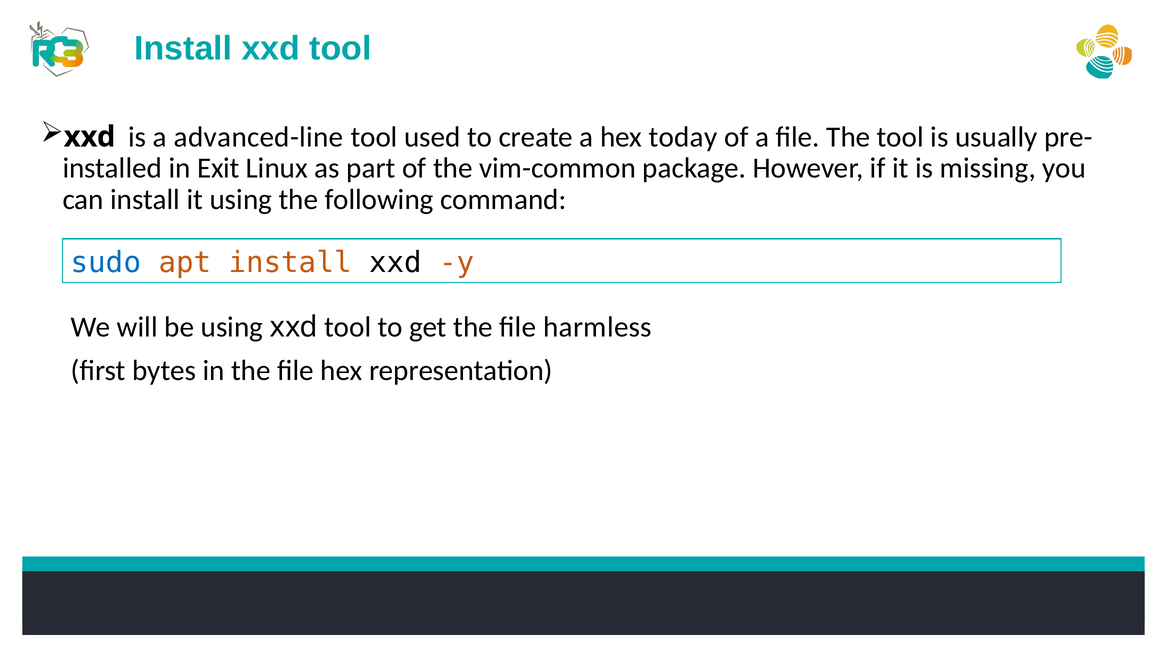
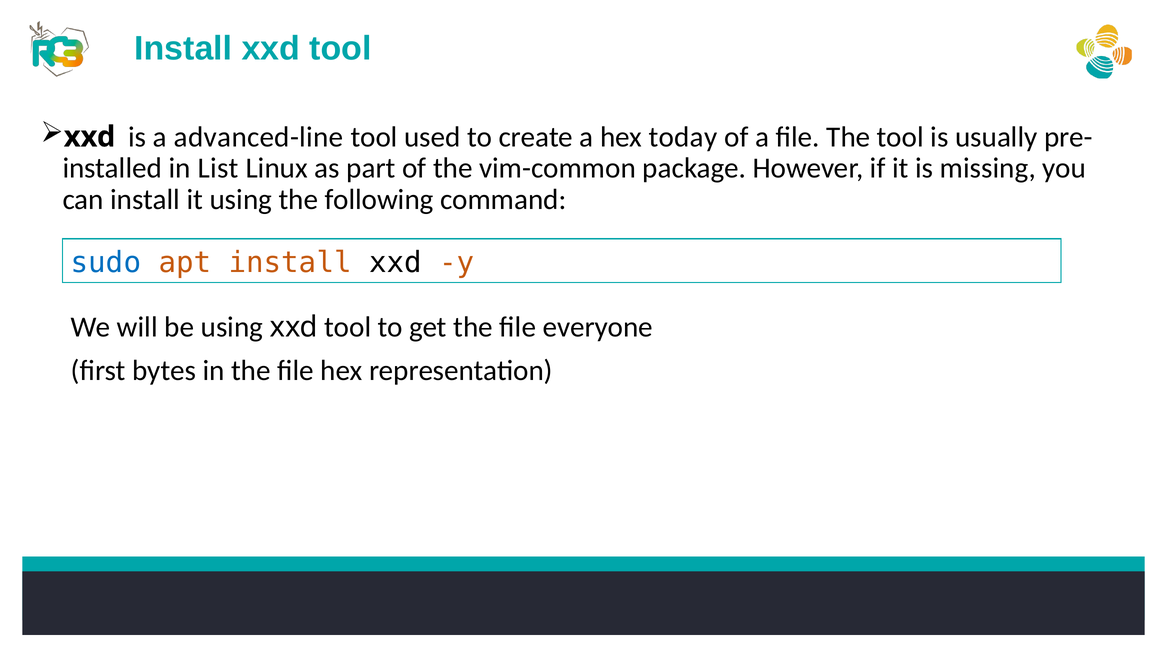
Exit: Exit -> List
harmless: harmless -> everyone
